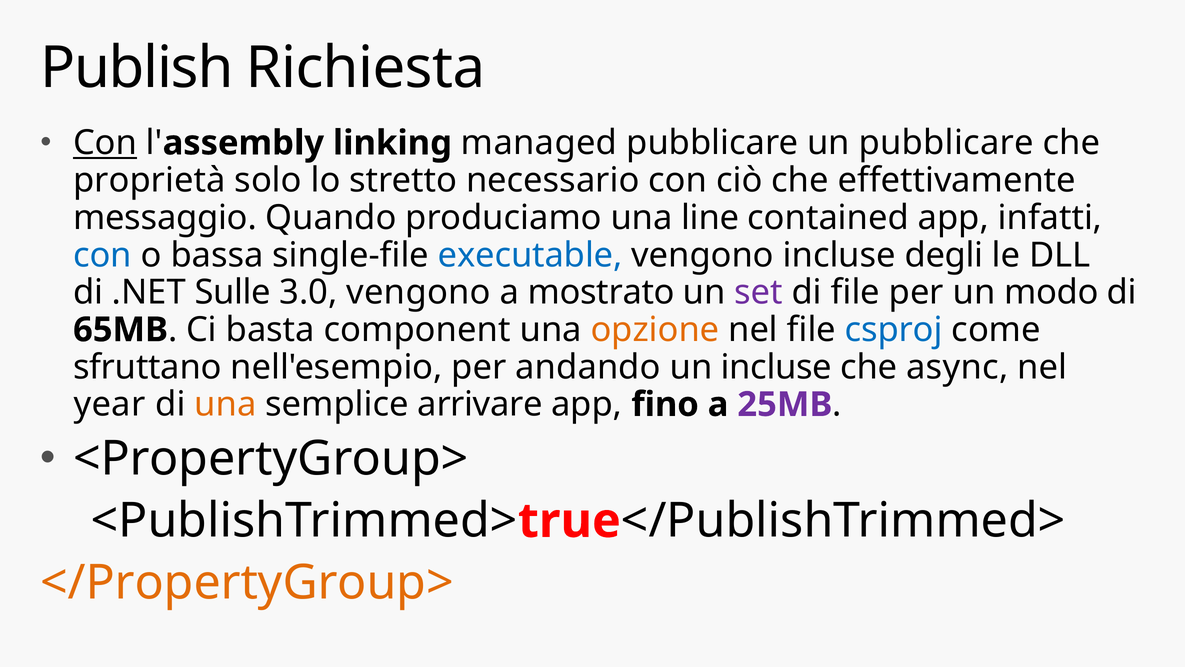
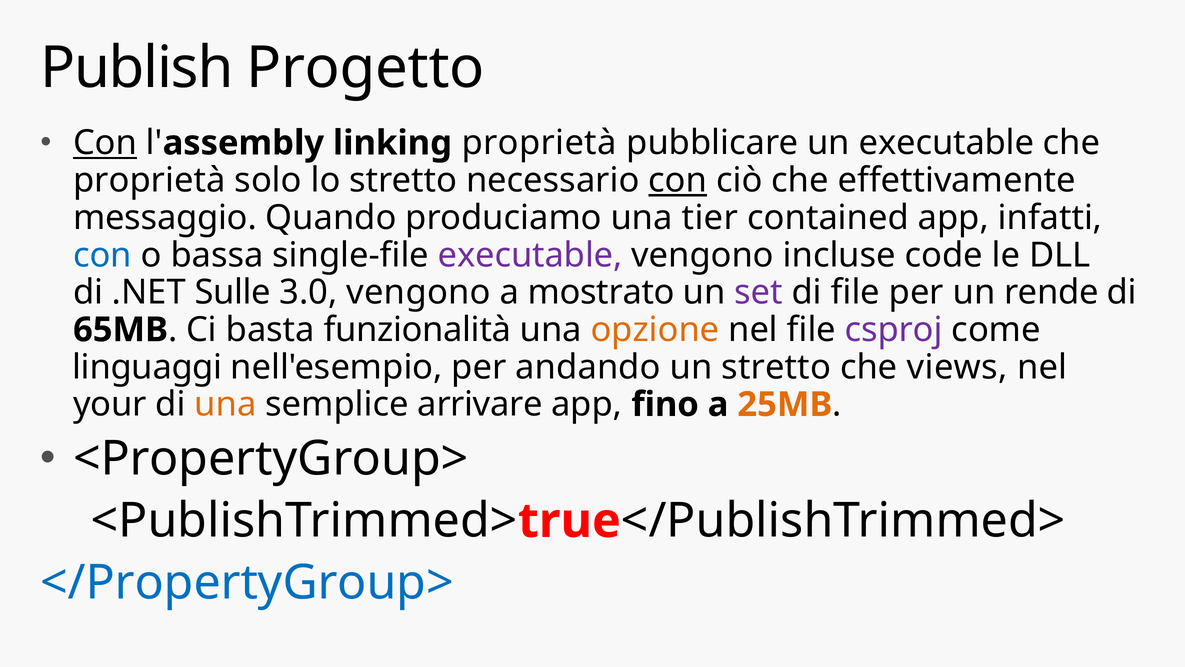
Richiesta: Richiesta -> Progetto
linking managed: managed -> proprietà
un pubblicare: pubblicare -> executable
con at (678, 180) underline: none -> present
line: line -> tier
executable at (530, 255) colour: blue -> purple
degli: degli -> code
modo: modo -> rende
component: component -> funzionalità
csproj colour: blue -> purple
sfruttano: sfruttano -> linguaggi
un incluse: incluse -> stretto
async: async -> views
year: year -> your
25MB colour: purple -> orange
</PropertyGroup> colour: orange -> blue
